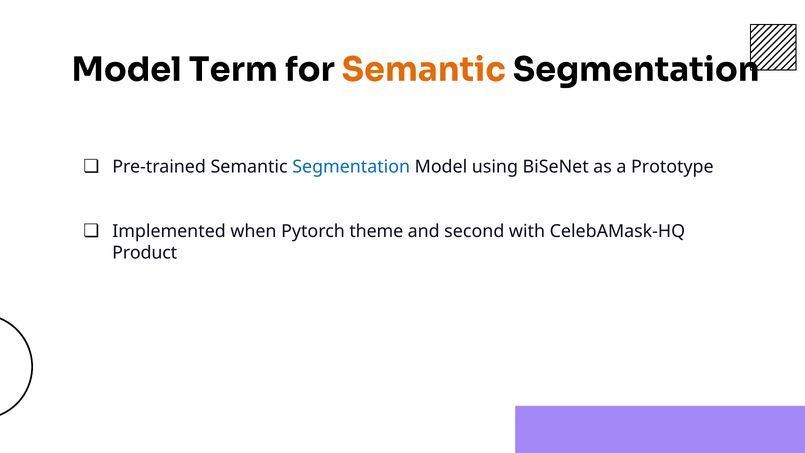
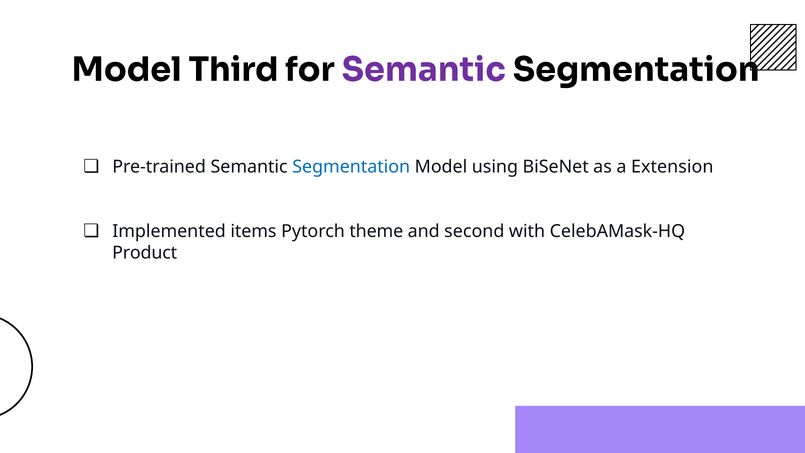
Term: Term -> Third
Semantic at (424, 70) colour: orange -> purple
Prototype: Prototype -> Extension
when: when -> items
